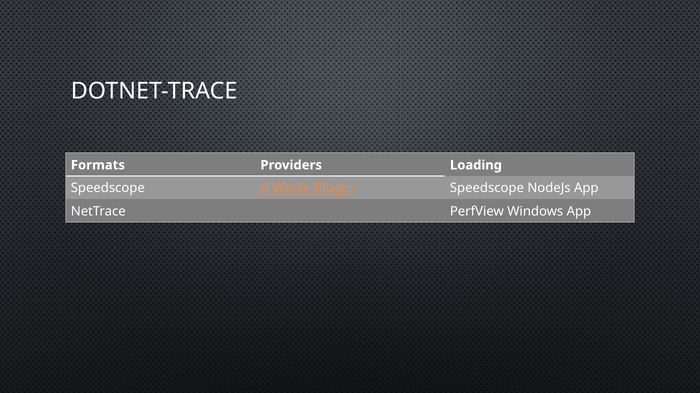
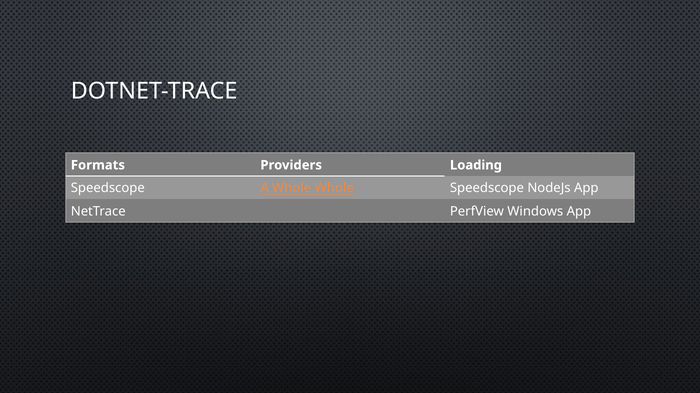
Whole Plugin: Plugin -> Whole
